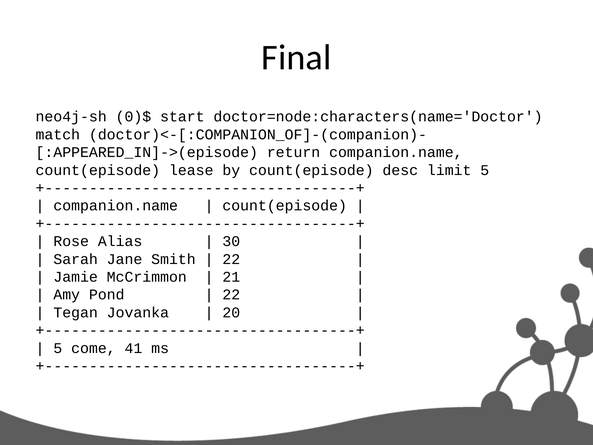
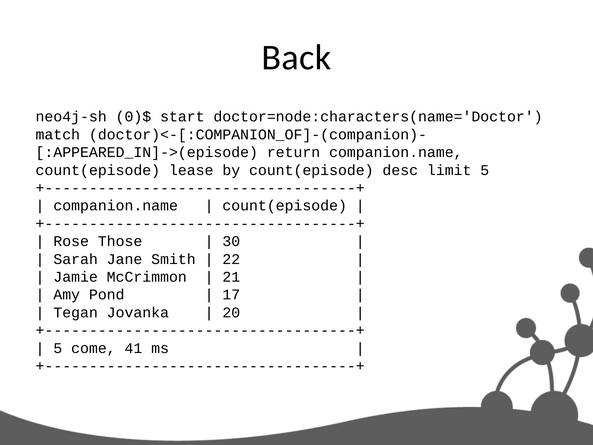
Final: Final -> Back
Alias: Alias -> Those
22 at (231, 295): 22 -> 17
